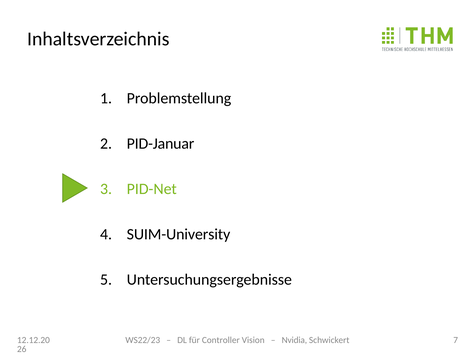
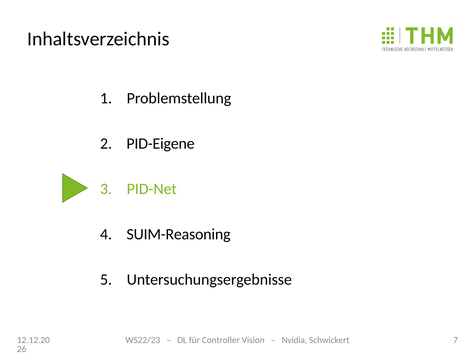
PID-Januar: PID-Januar -> PID-Eigene
SUIM-University: SUIM-University -> SUIM-Reasoning
